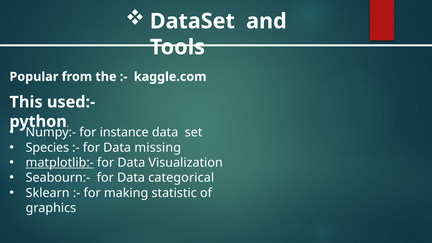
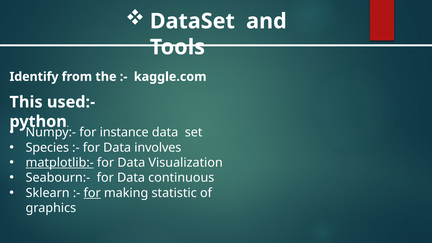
Popular: Popular -> Identify
missing: missing -> involves
categorical: categorical -> continuous
for at (92, 193) underline: none -> present
